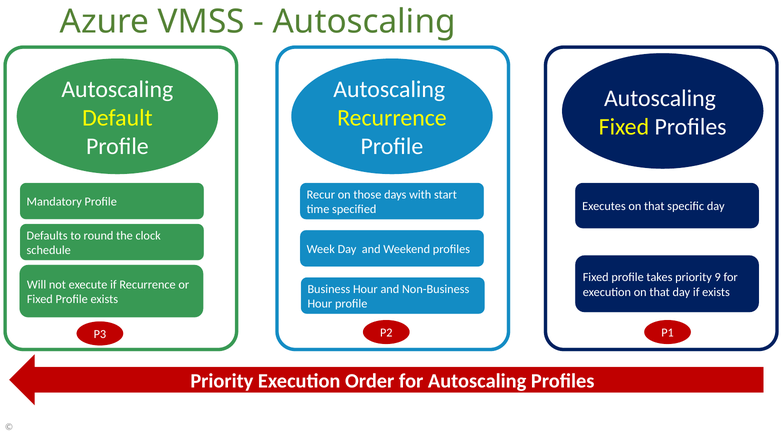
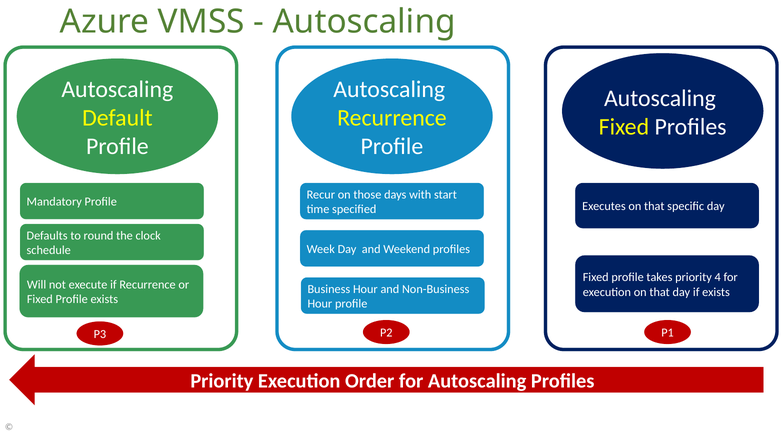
9: 9 -> 4
